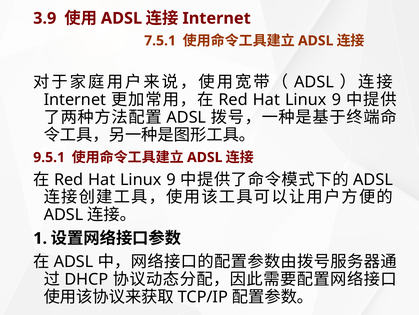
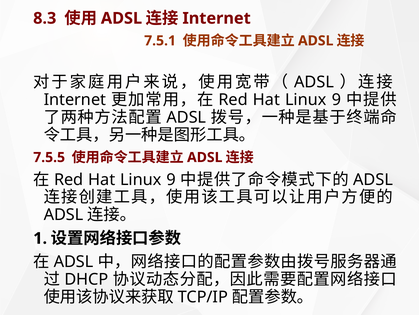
3.9: 3.9 -> 8.3
9.5.1: 9.5.1 -> 7.5.5
